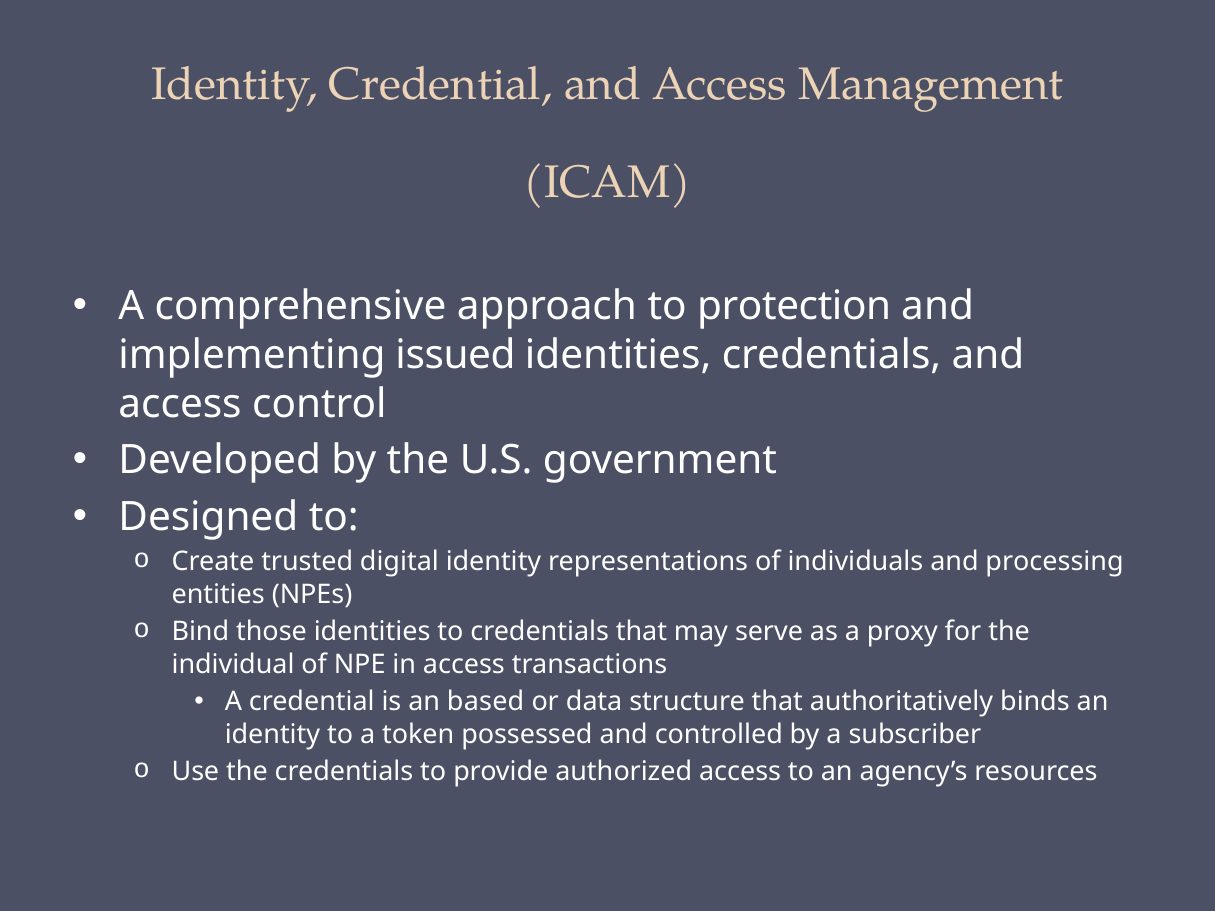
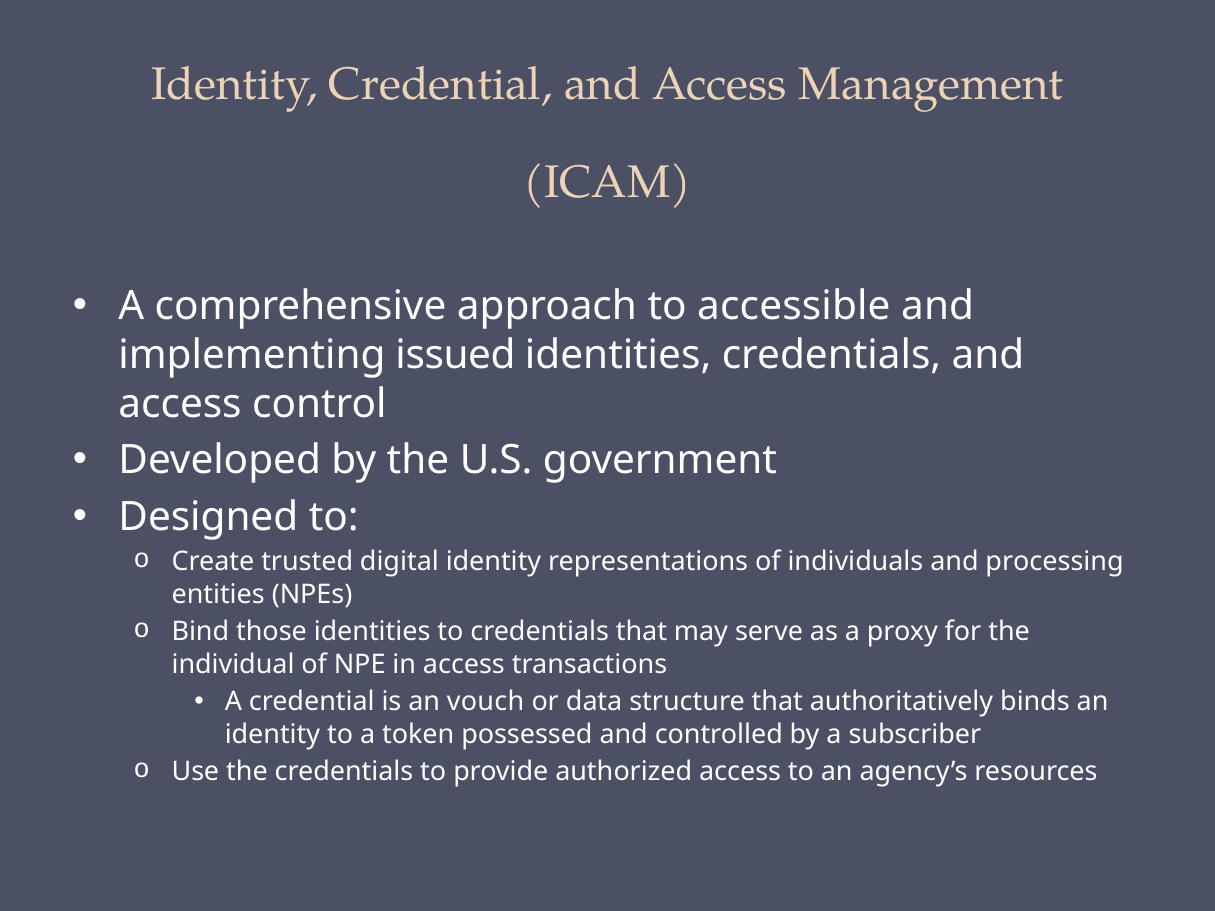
protection: protection -> accessible
based: based -> vouch
